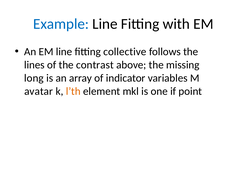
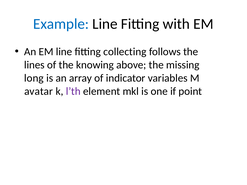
collective: collective -> collecting
contrast: contrast -> knowing
l’th colour: orange -> purple
